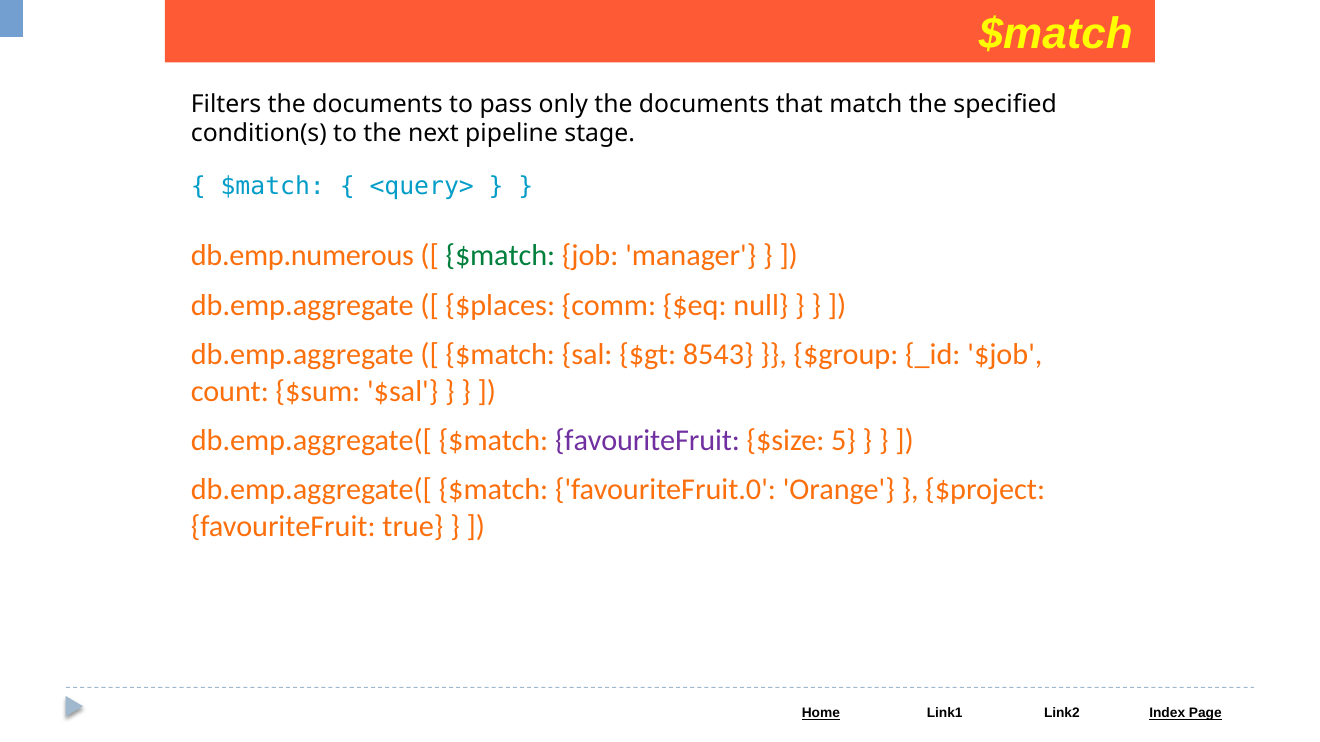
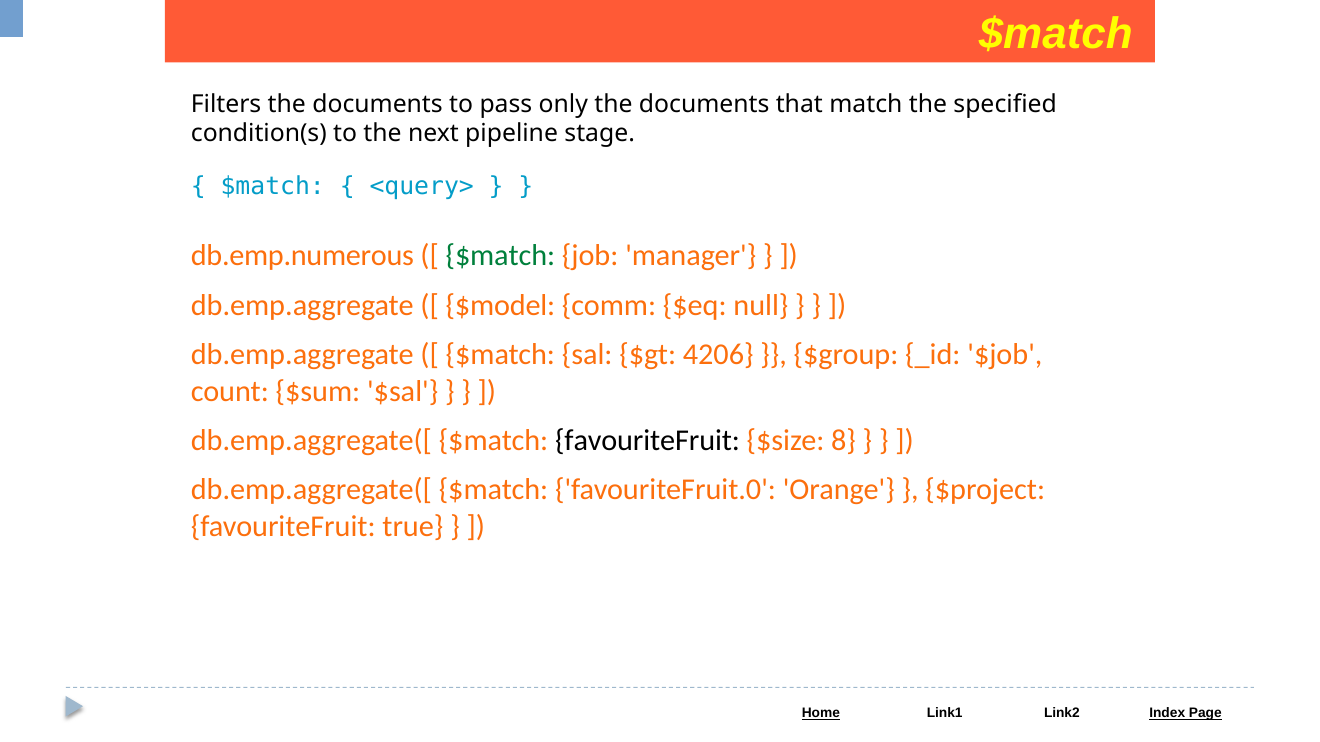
$places: $places -> $model
8543: 8543 -> 4206
favouriteFruit at (647, 441) colour: purple -> black
5: 5 -> 8
